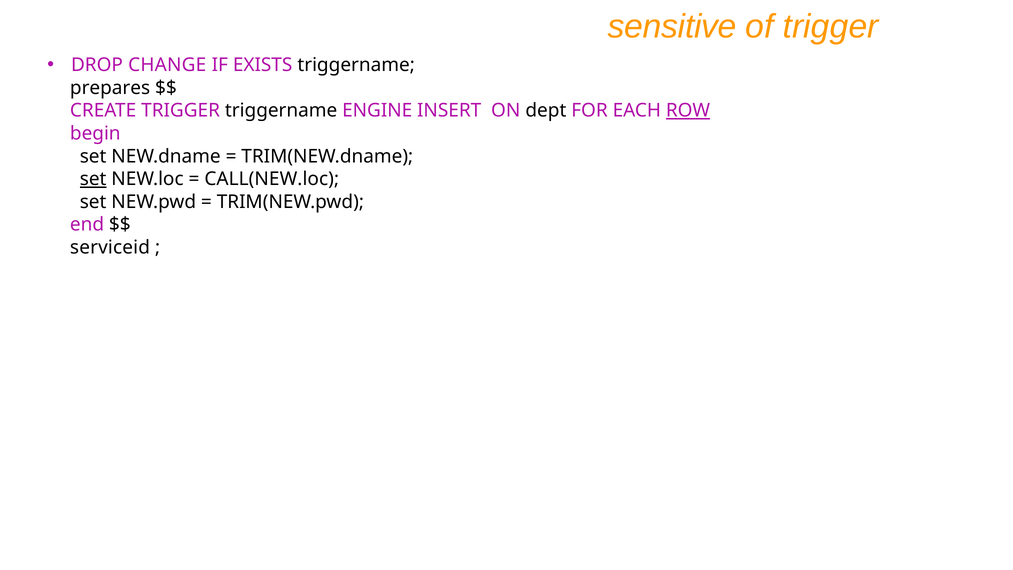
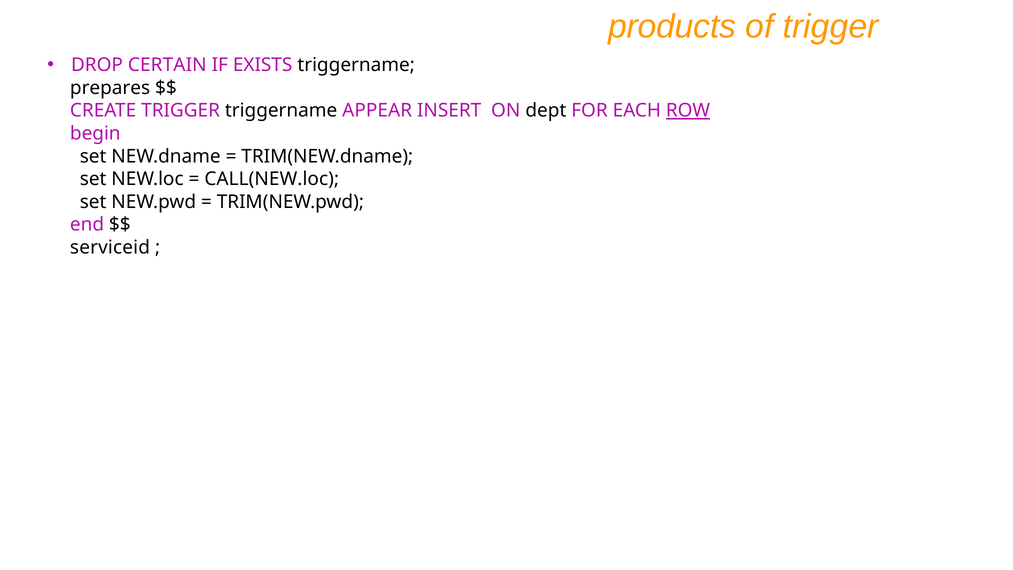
sensitive: sensitive -> products
CHANGE: CHANGE -> CERTAIN
ENGINE: ENGINE -> APPEAR
set at (93, 179) underline: present -> none
